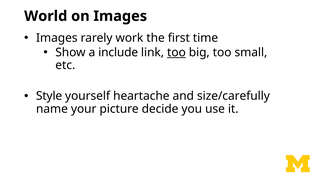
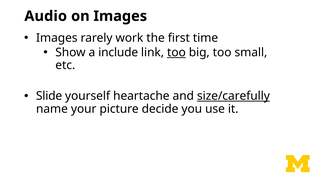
World: World -> Audio
Style: Style -> Slide
size/carefully underline: none -> present
